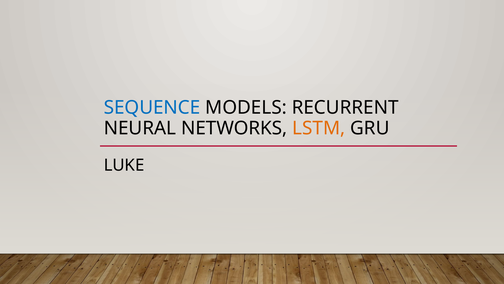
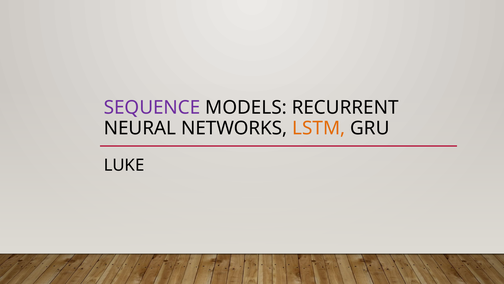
SEQUENCE colour: blue -> purple
